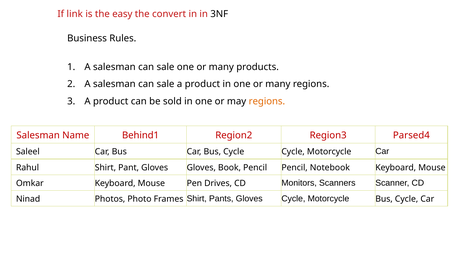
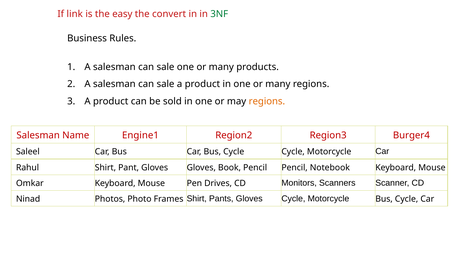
3NF colour: black -> green
Behind1: Behind1 -> Engine1
Parsed4: Parsed4 -> Burger4
